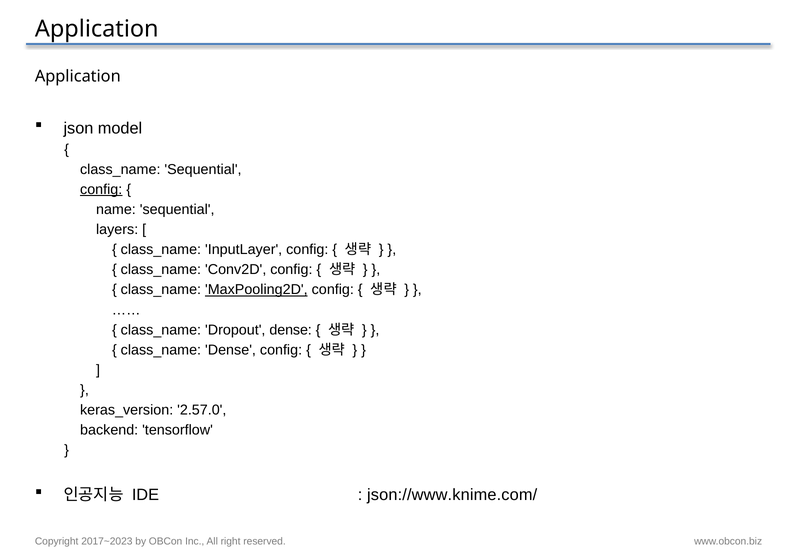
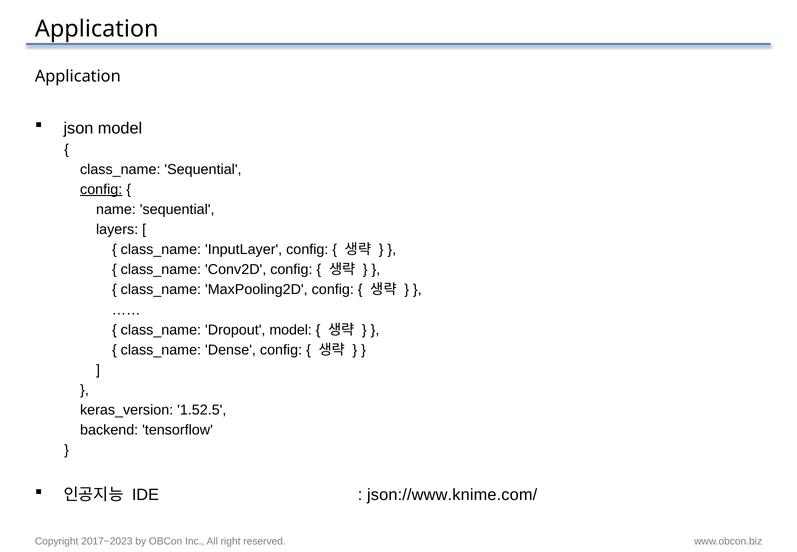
MaxPooling2D underline: present -> none
Dropout dense: dense -> model
2.57.0: 2.57.0 -> 1.52.5
